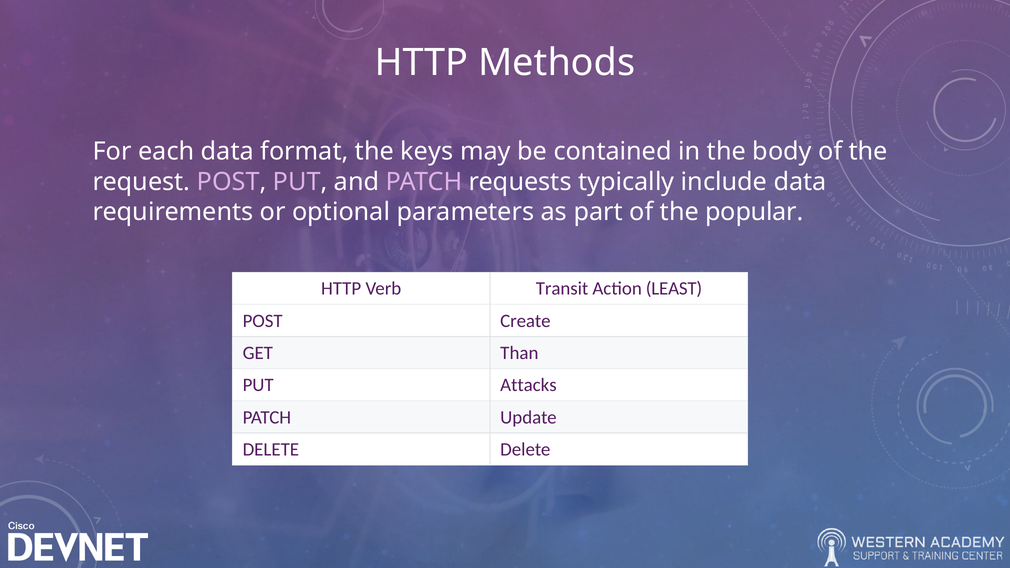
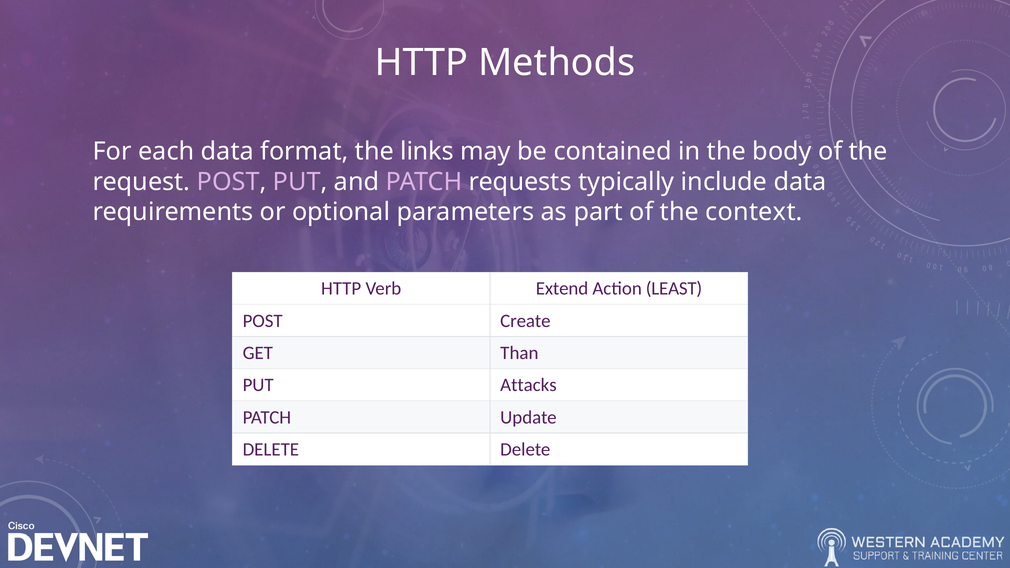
keys: keys -> links
popular: popular -> context
Transit: Transit -> Extend
